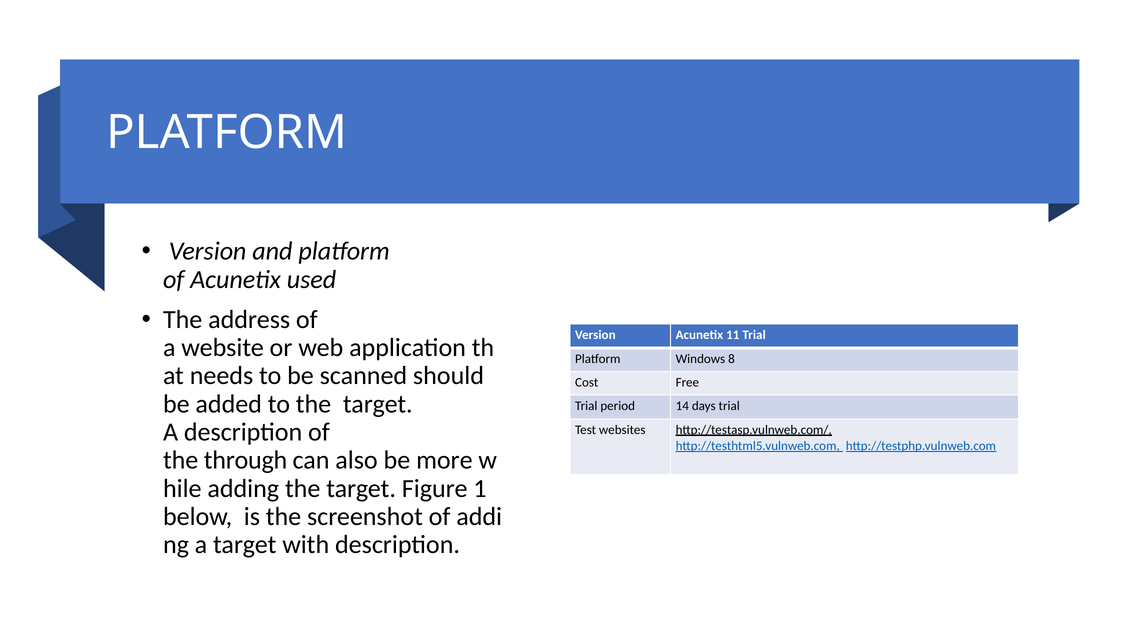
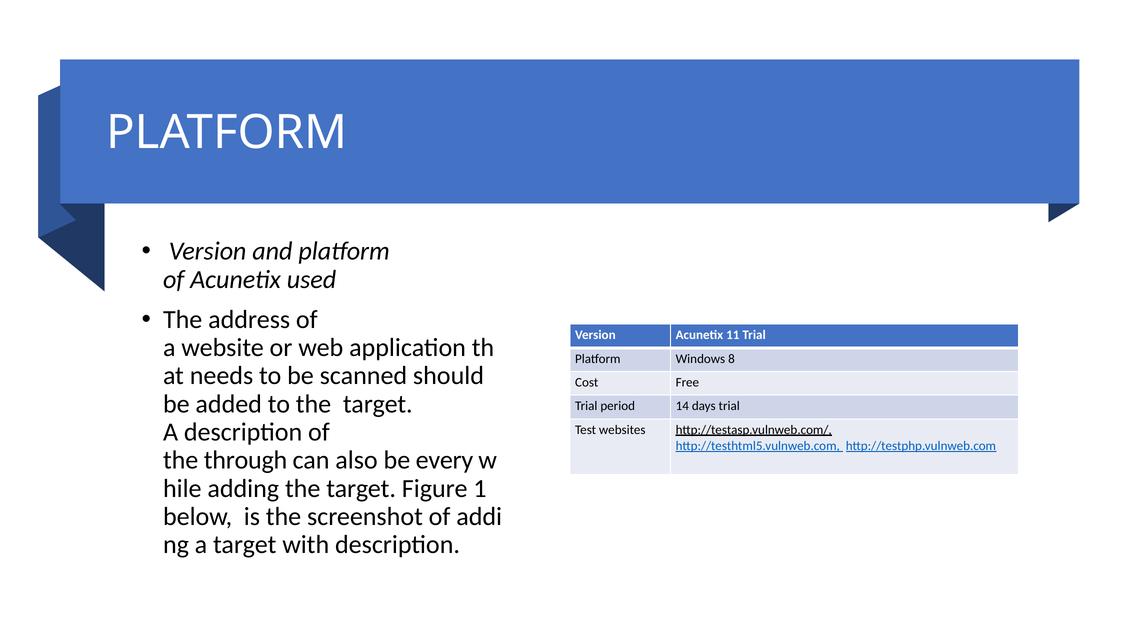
more: more -> every
